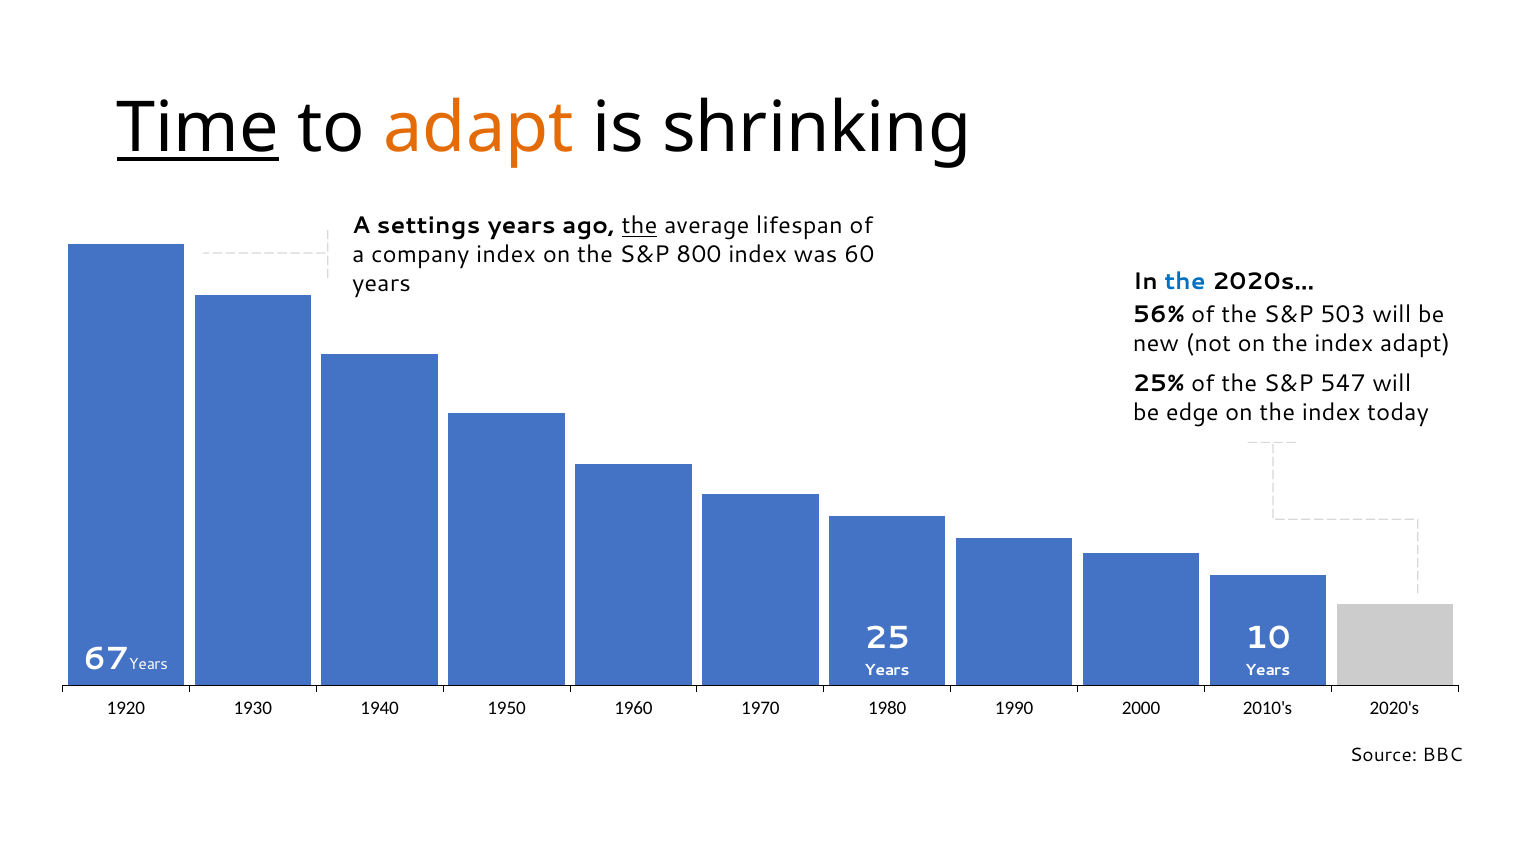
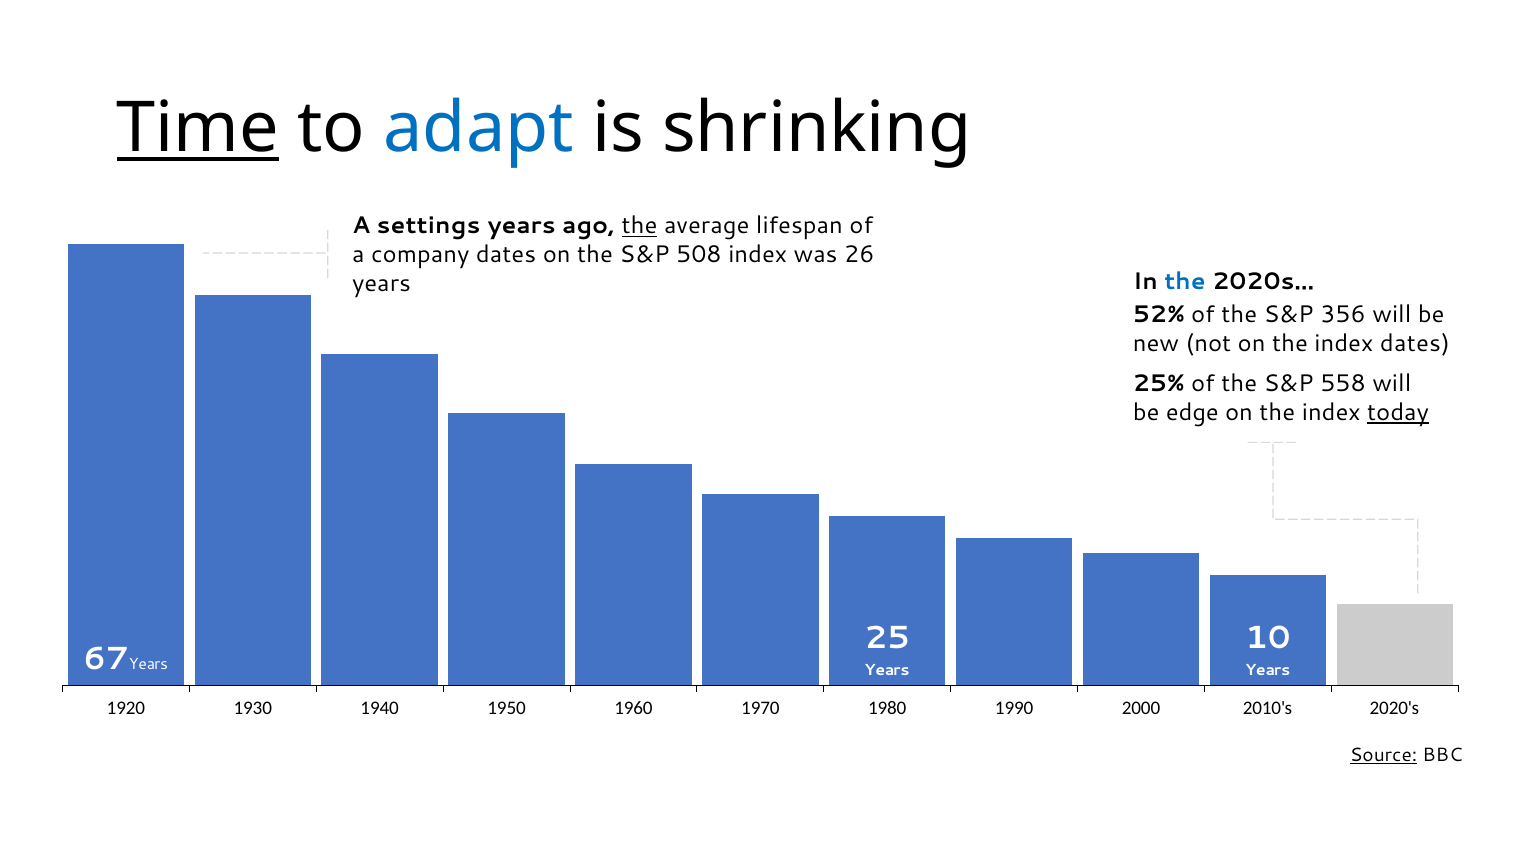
adapt at (479, 129) colour: orange -> blue
company index: index -> dates
800: 800 -> 508
60: 60 -> 26
56%: 56% -> 52%
503: 503 -> 356
index adapt: adapt -> dates
547: 547 -> 558
today underline: none -> present
Source underline: none -> present
